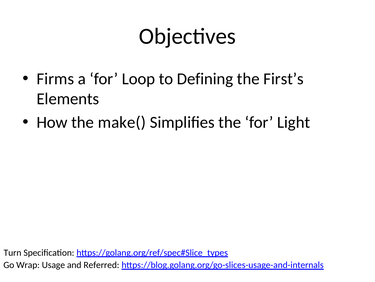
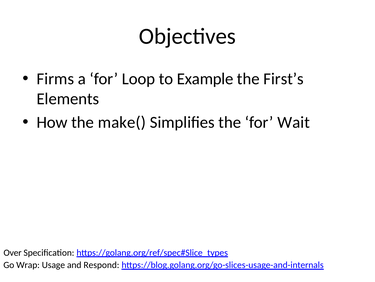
Defining: Defining -> Example
Light: Light -> Wait
Turn: Turn -> Over
Referred: Referred -> Respond
